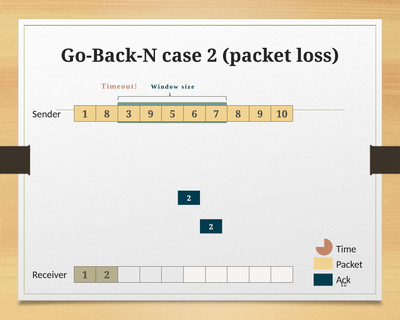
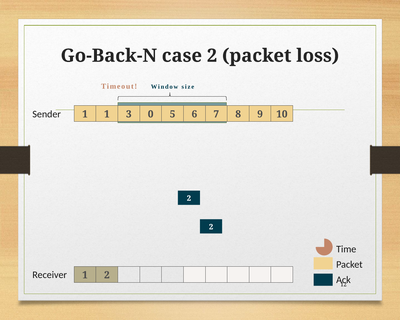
1 8: 8 -> 1
3 9: 9 -> 0
